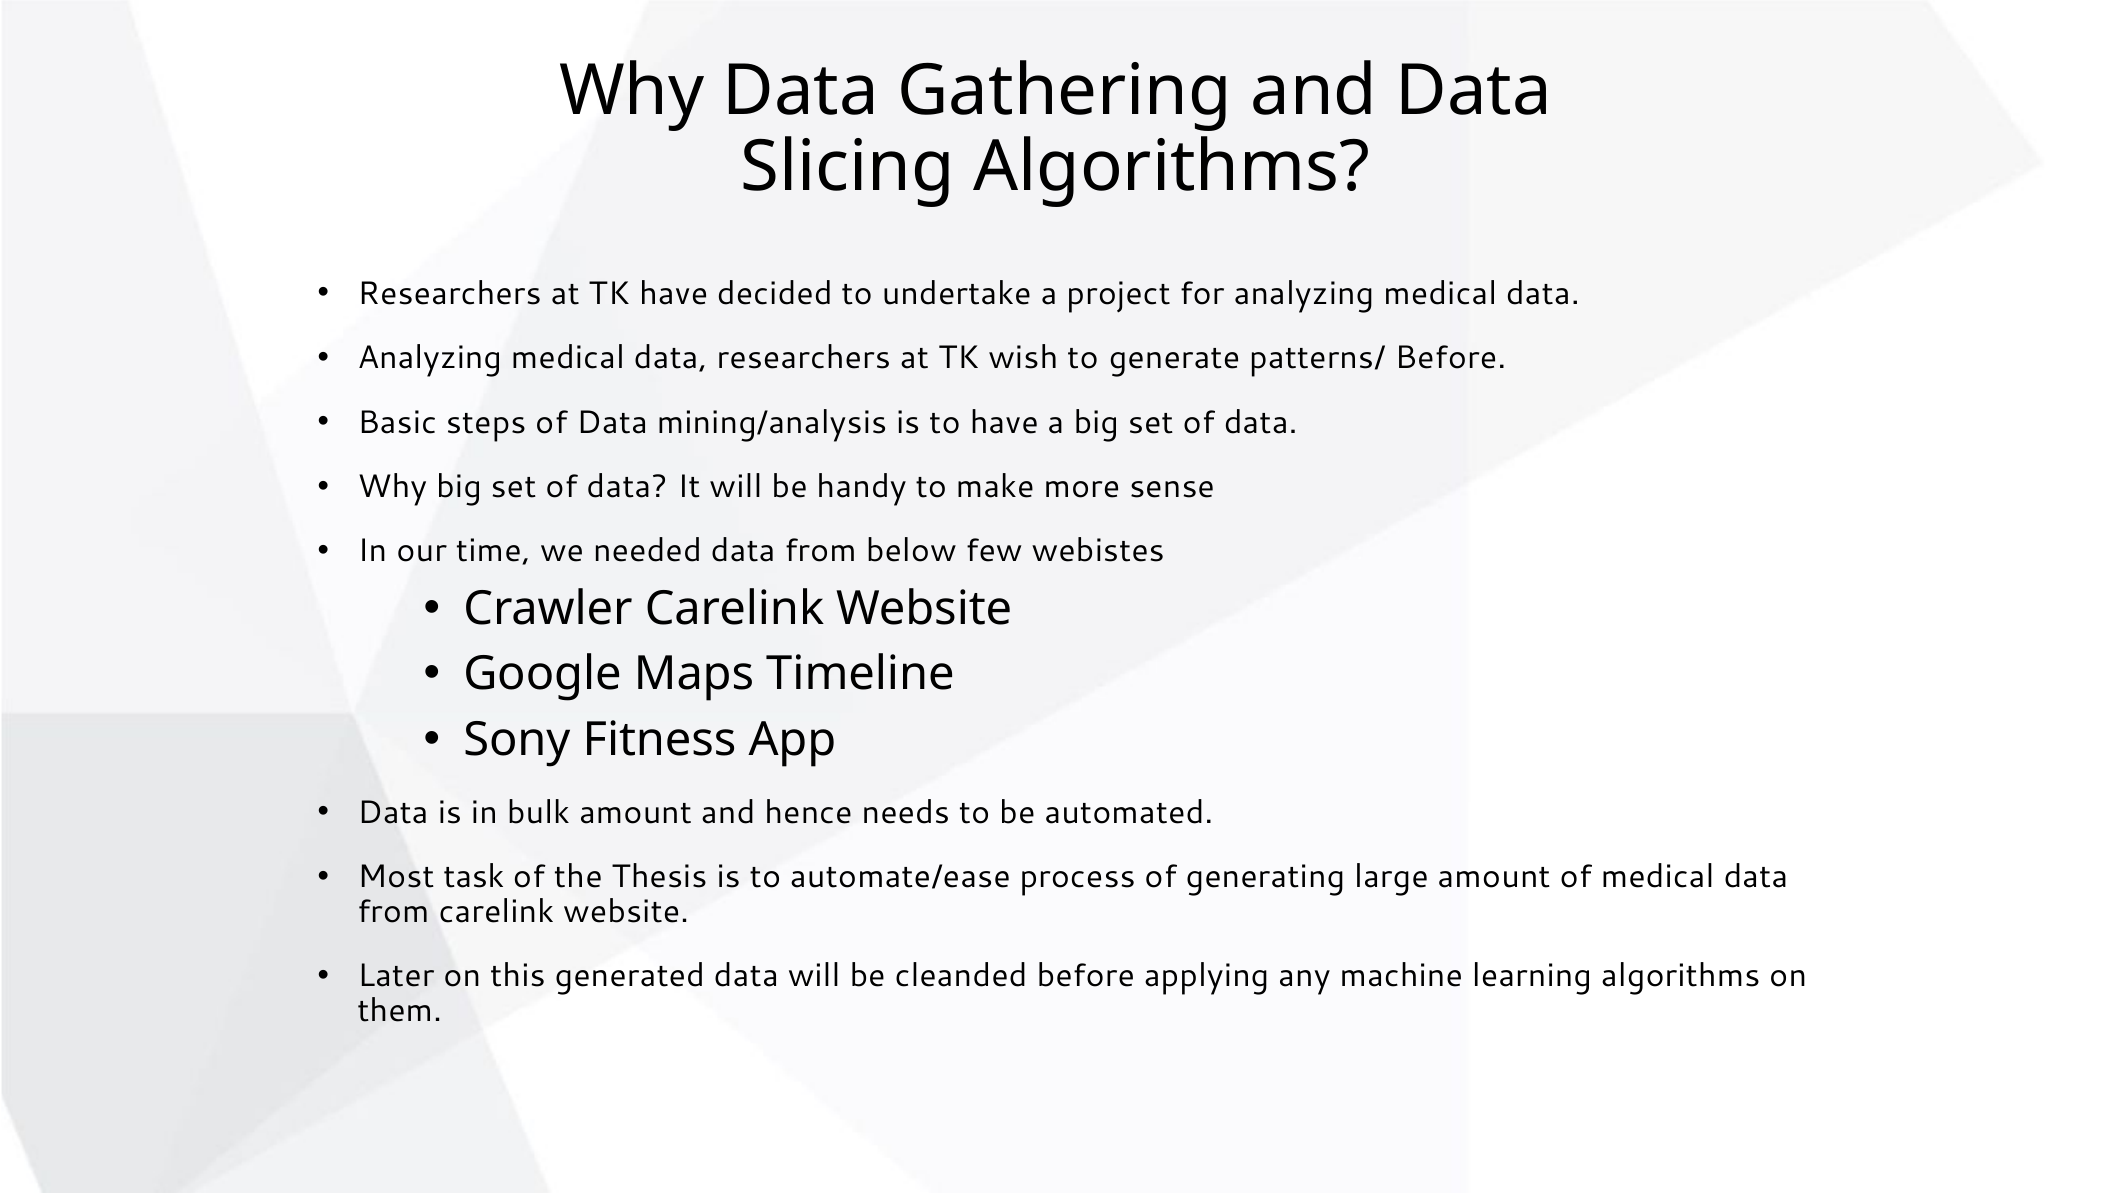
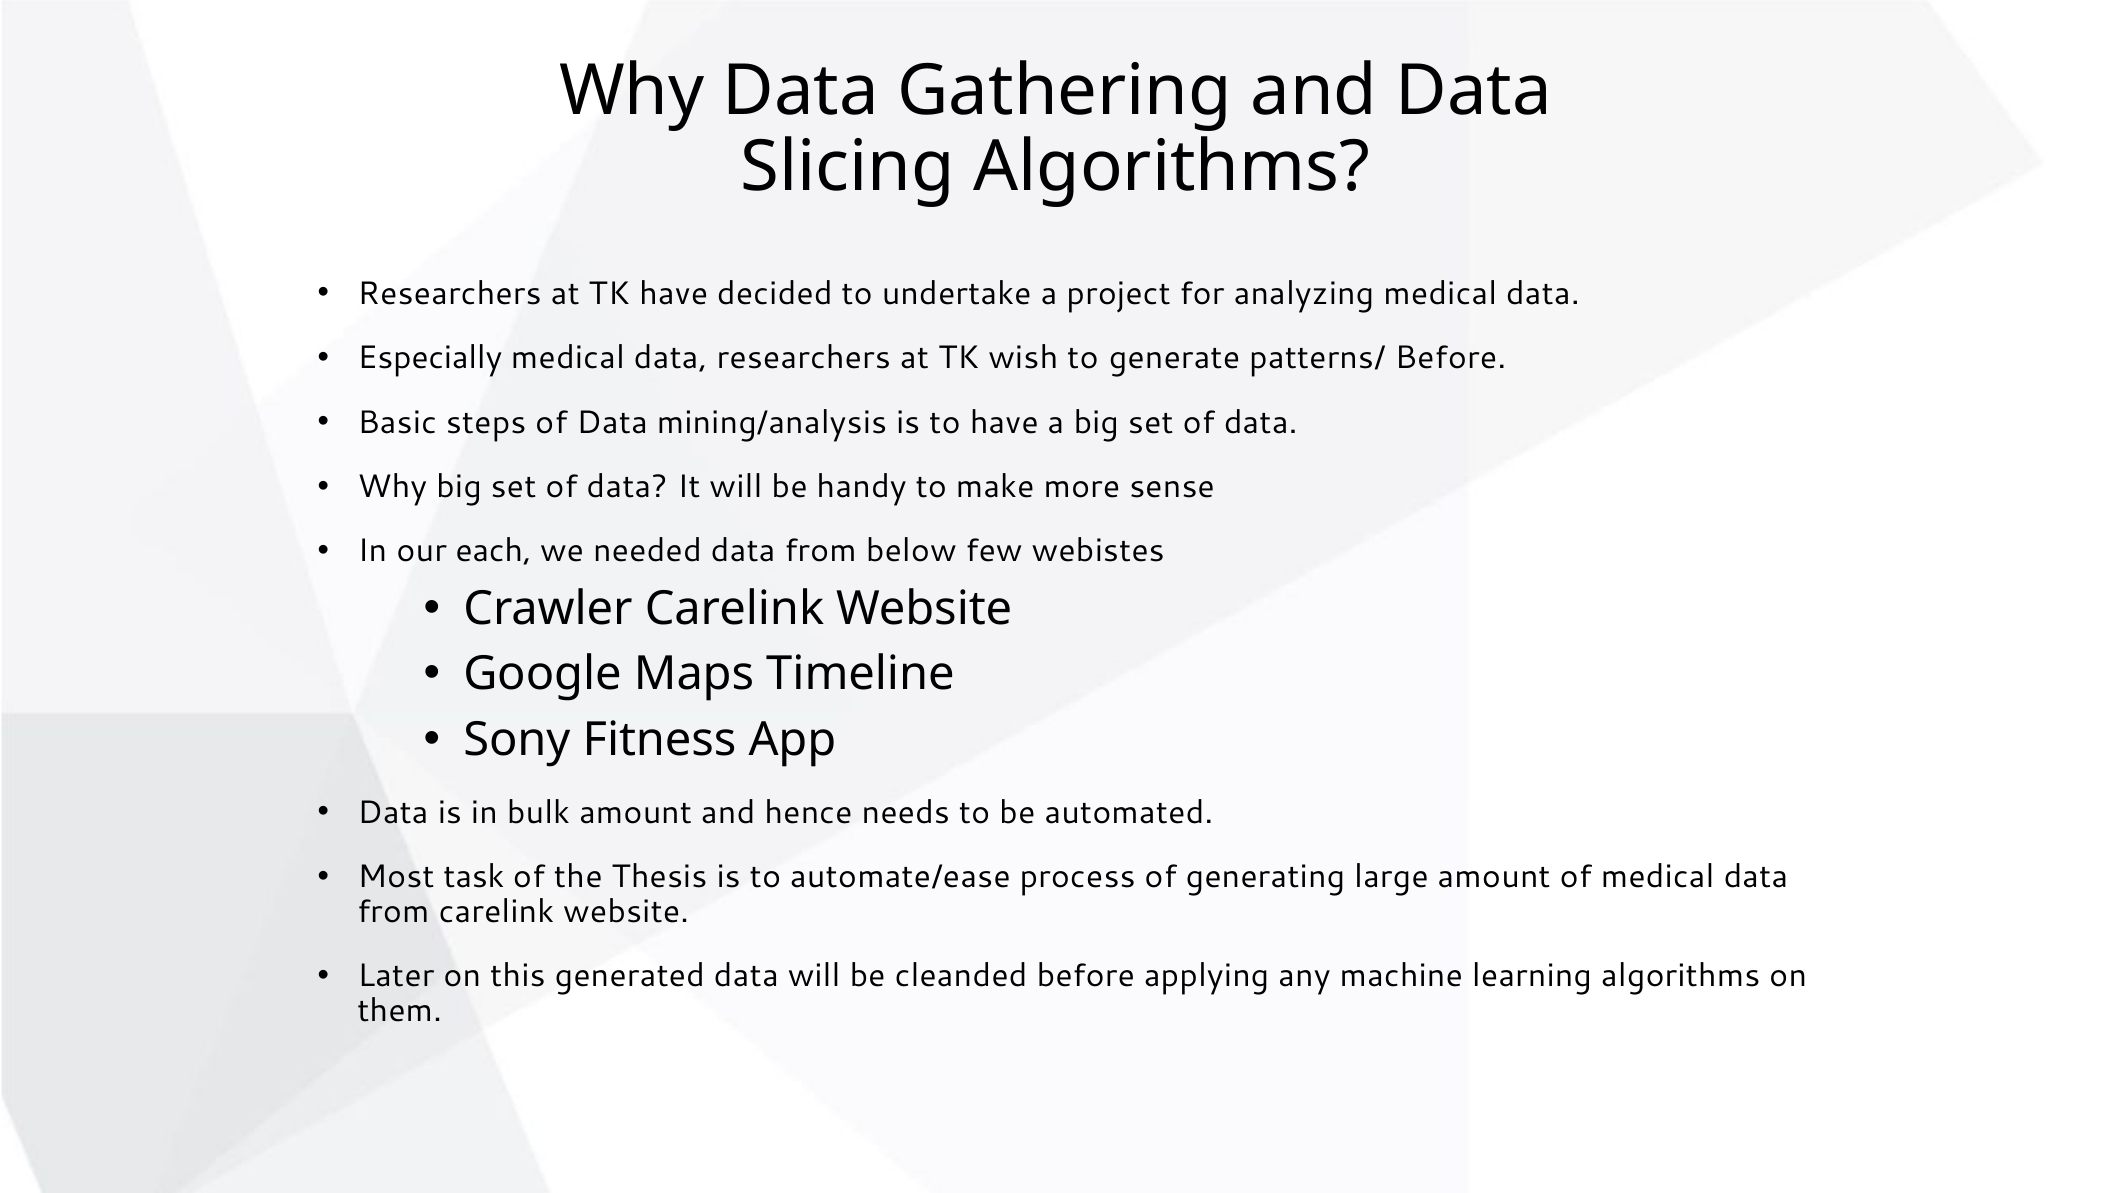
Analyzing at (430, 358): Analyzing -> Especially
time: time -> each
